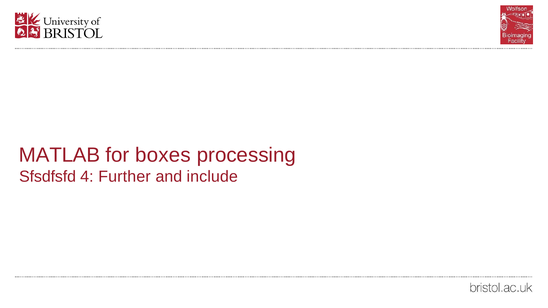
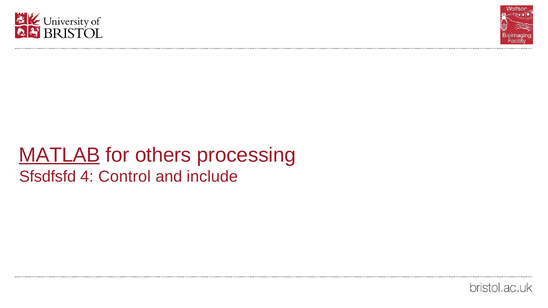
MATLAB underline: none -> present
boxes: boxes -> others
Further: Further -> Control
